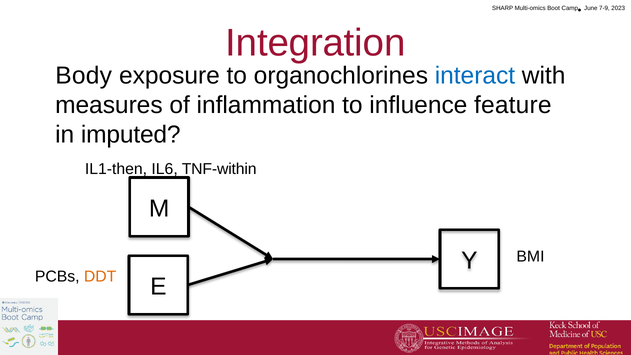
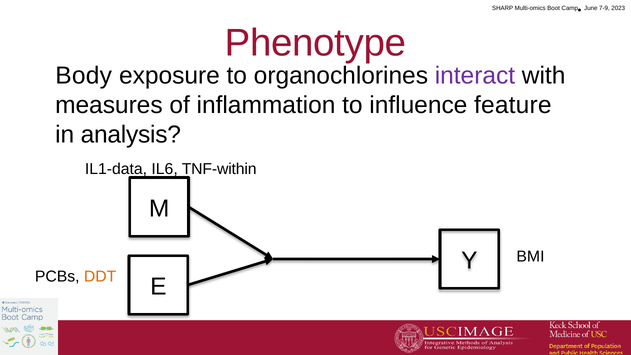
Integration: Integration -> Phenotype
interact colour: blue -> purple
imputed: imputed -> analysis
IL1-then: IL1-then -> IL1-data
